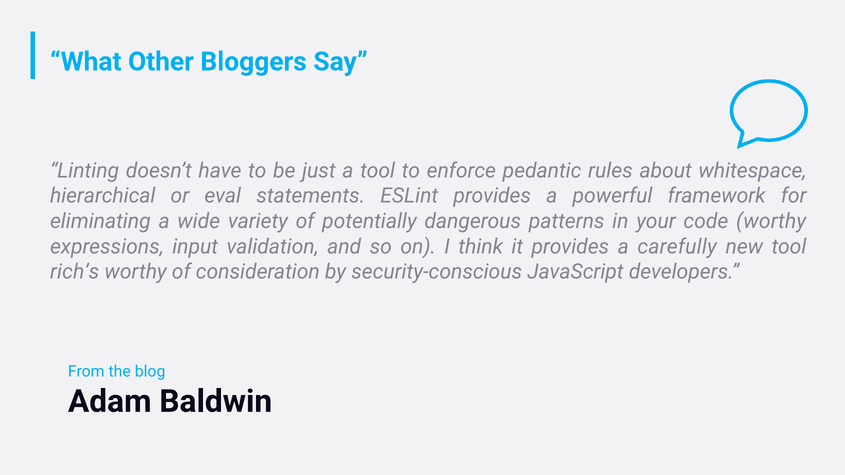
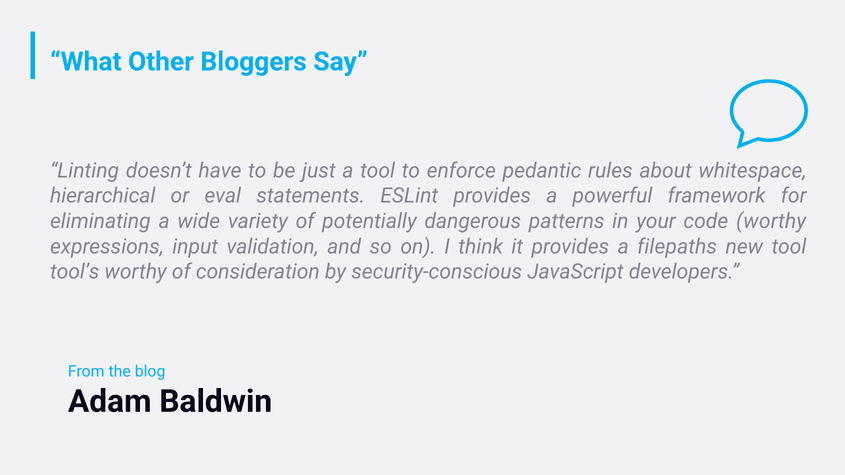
carefully: carefully -> filepaths
rich’s: rich’s -> tool’s
